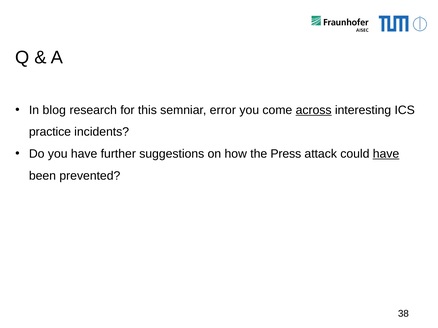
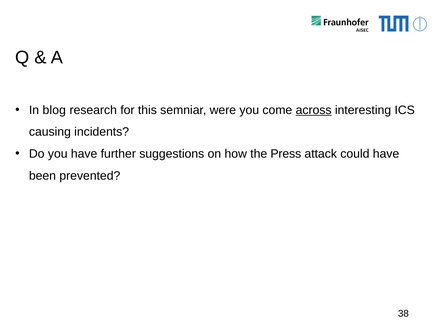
error: error -> were
practice: practice -> causing
have at (386, 154) underline: present -> none
